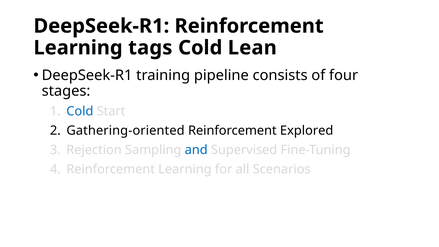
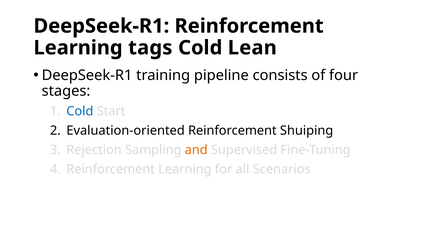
Gathering-oriented: Gathering-oriented -> Evaluation-oriented
Explored: Explored -> Shuiping
and colour: blue -> orange
